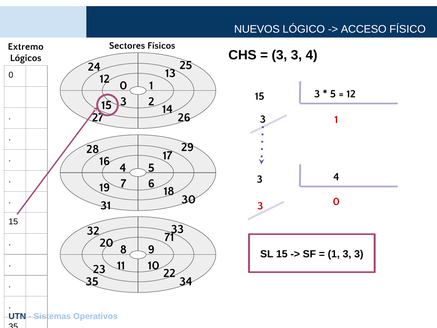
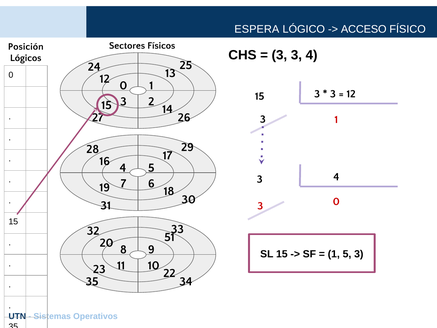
NUEVOS: NUEVOS -> ESPERA
Extremo: Extremo -> Posición
5 at (333, 94): 5 -> 3
71: 71 -> 51
3 at (347, 254): 3 -> 5
